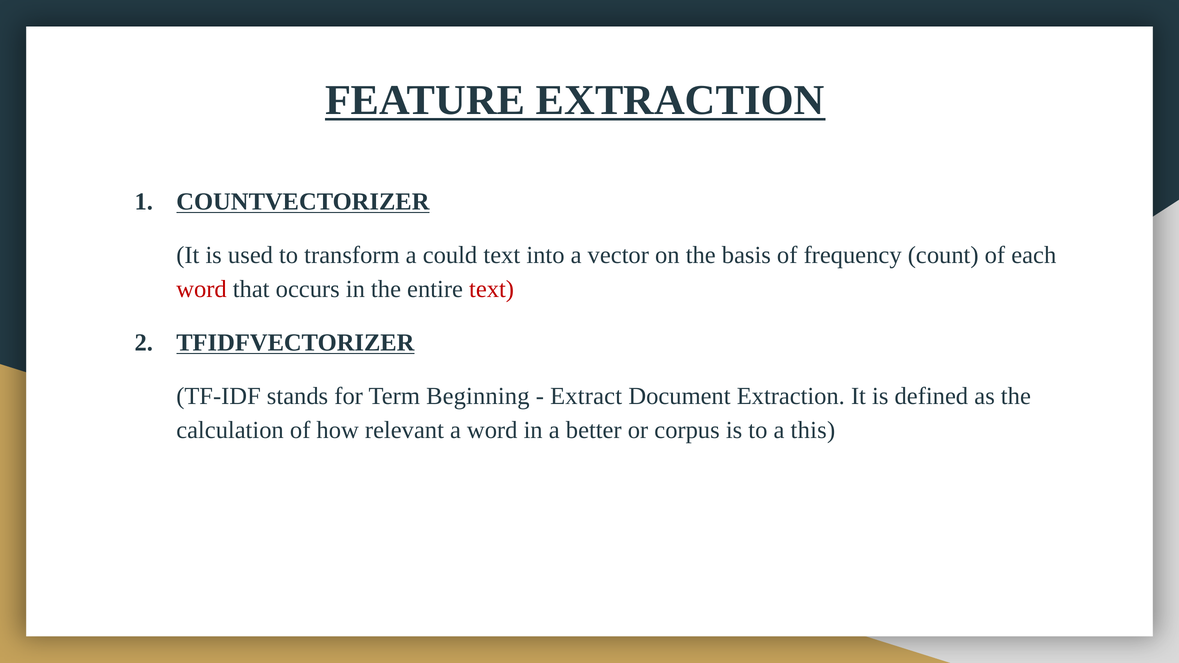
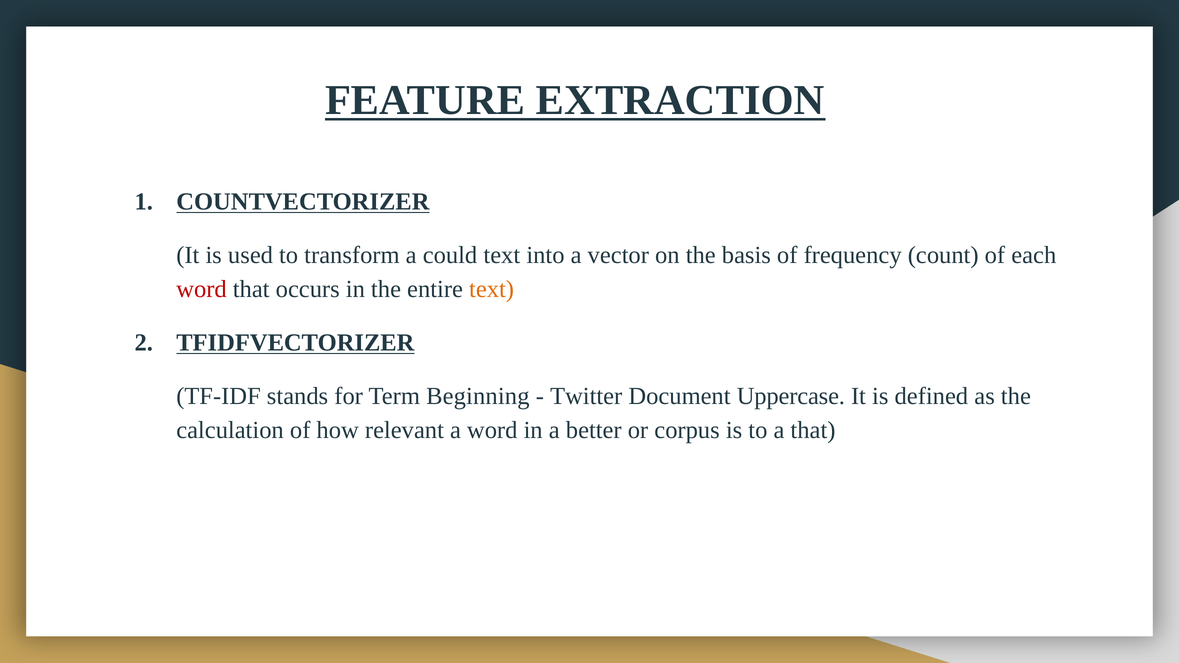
text at (492, 289) colour: red -> orange
Extract: Extract -> Twitter
Document Extraction: Extraction -> Uppercase
a this: this -> that
